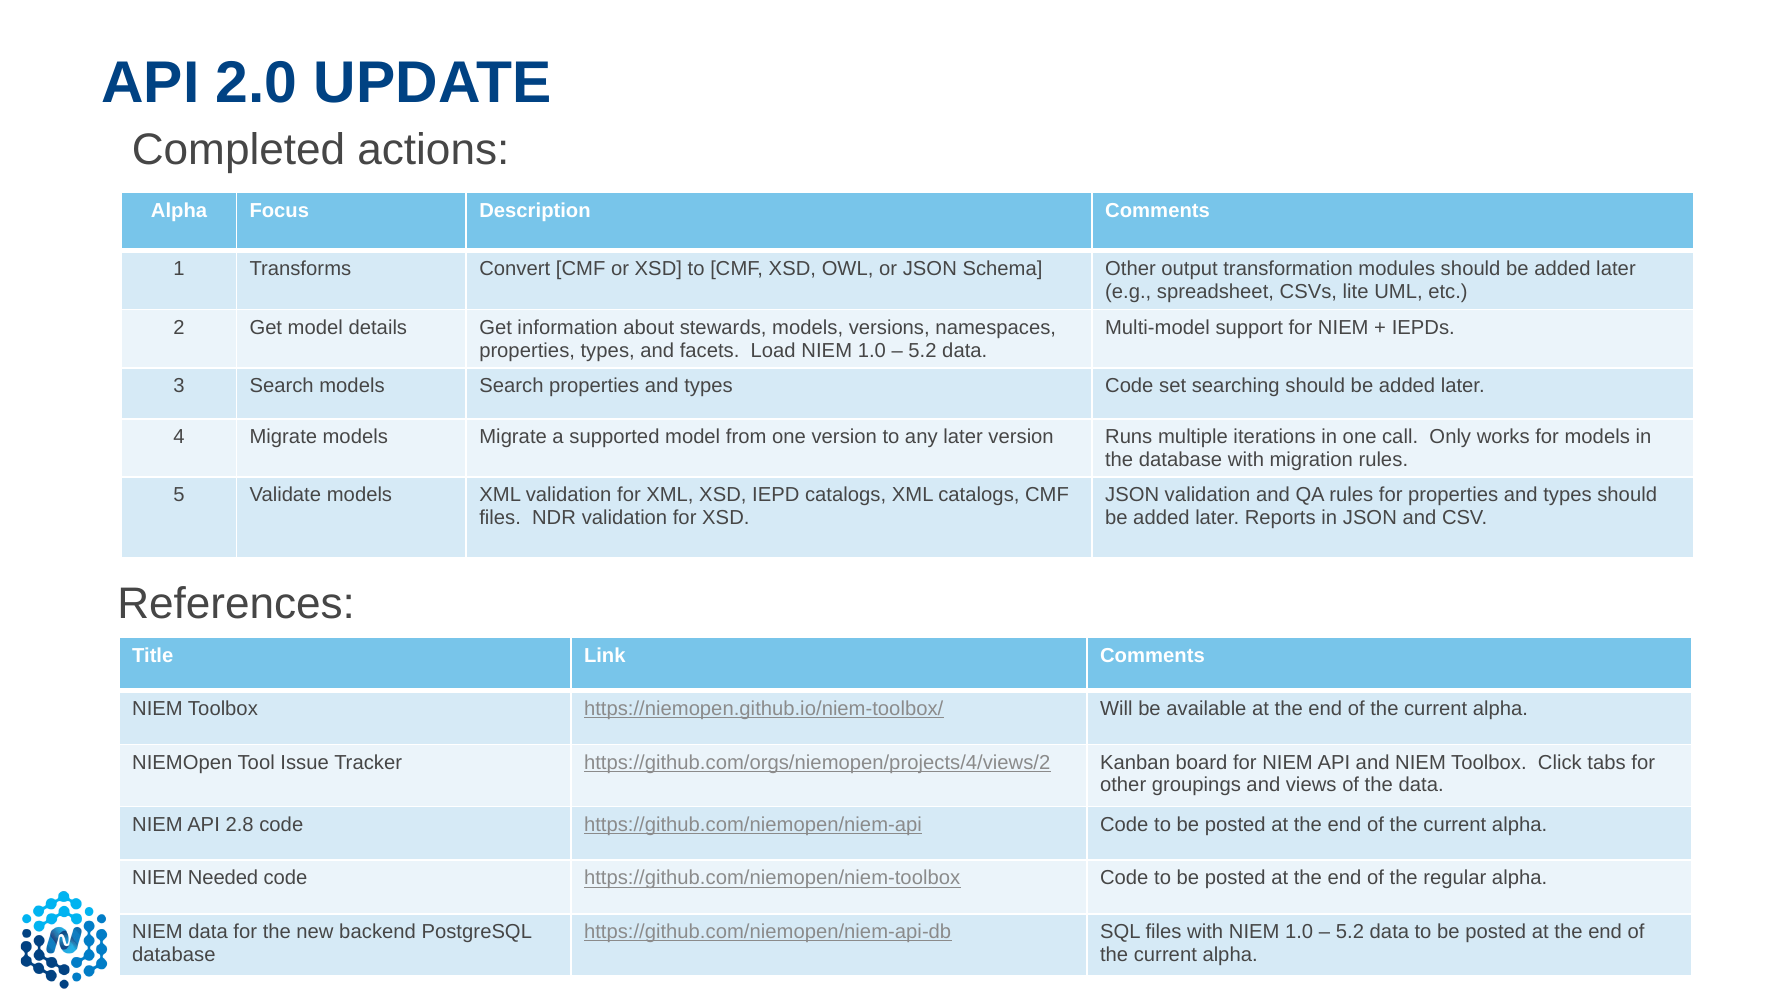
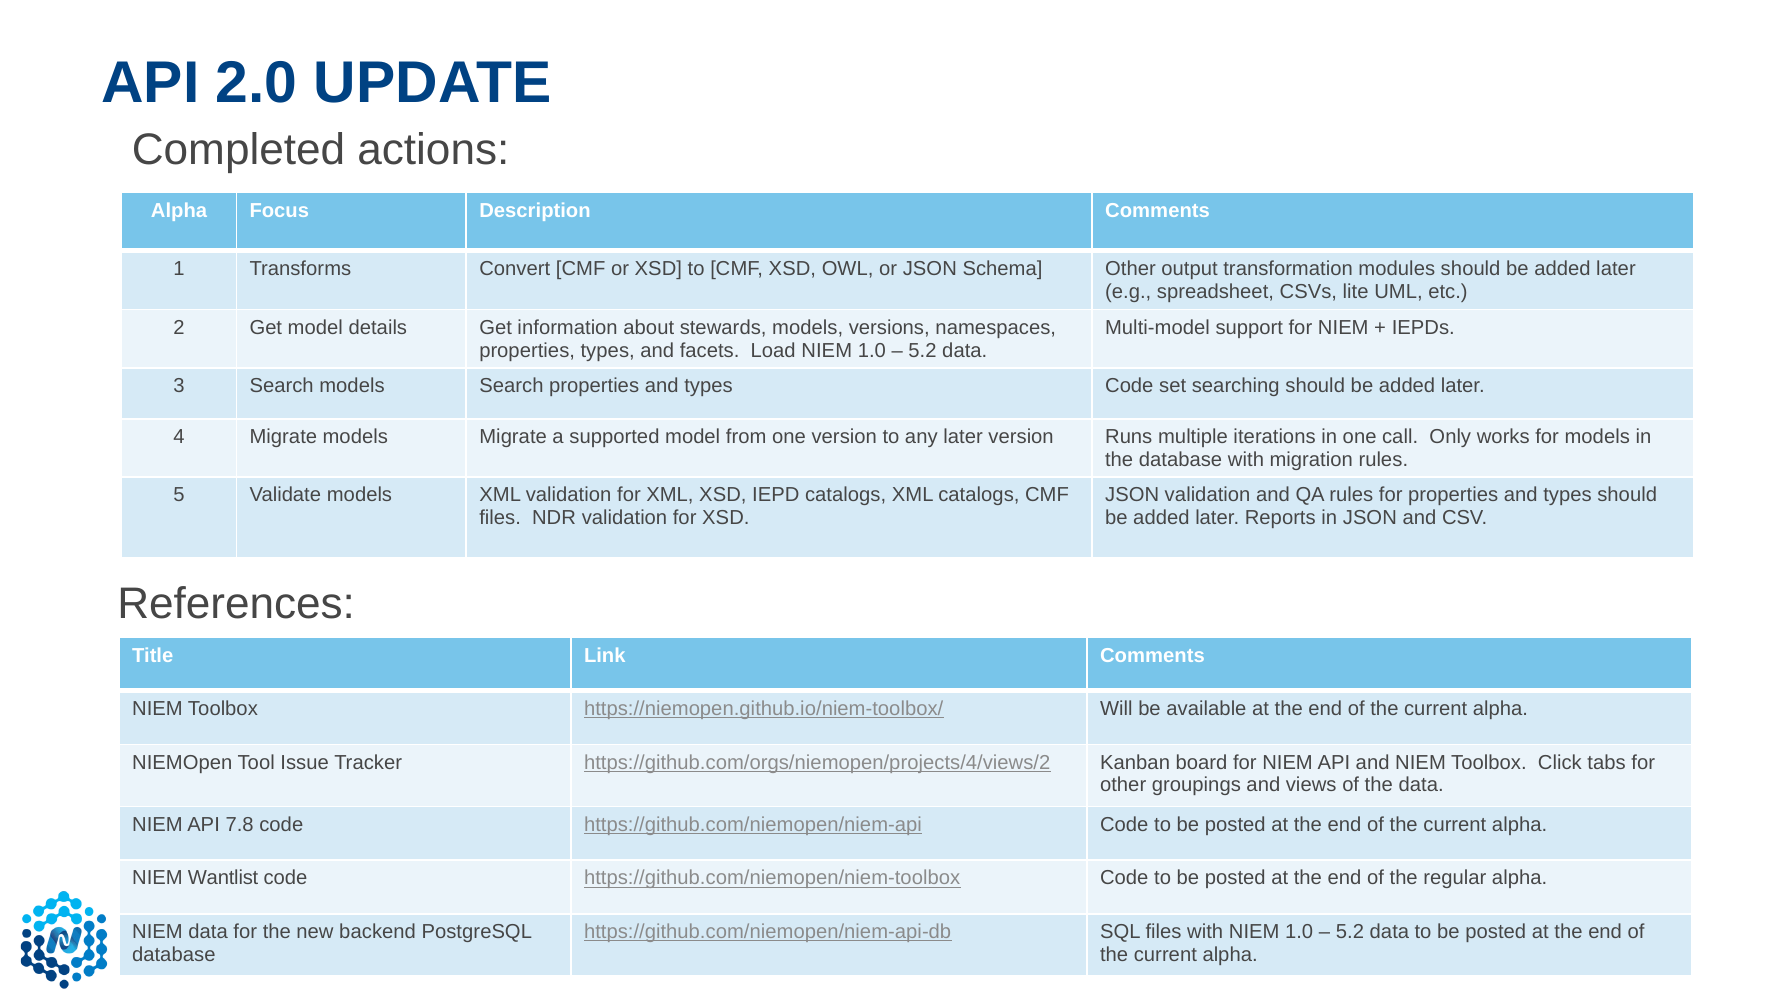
2.8: 2.8 -> 7.8
Needed: Needed -> Wantlist
